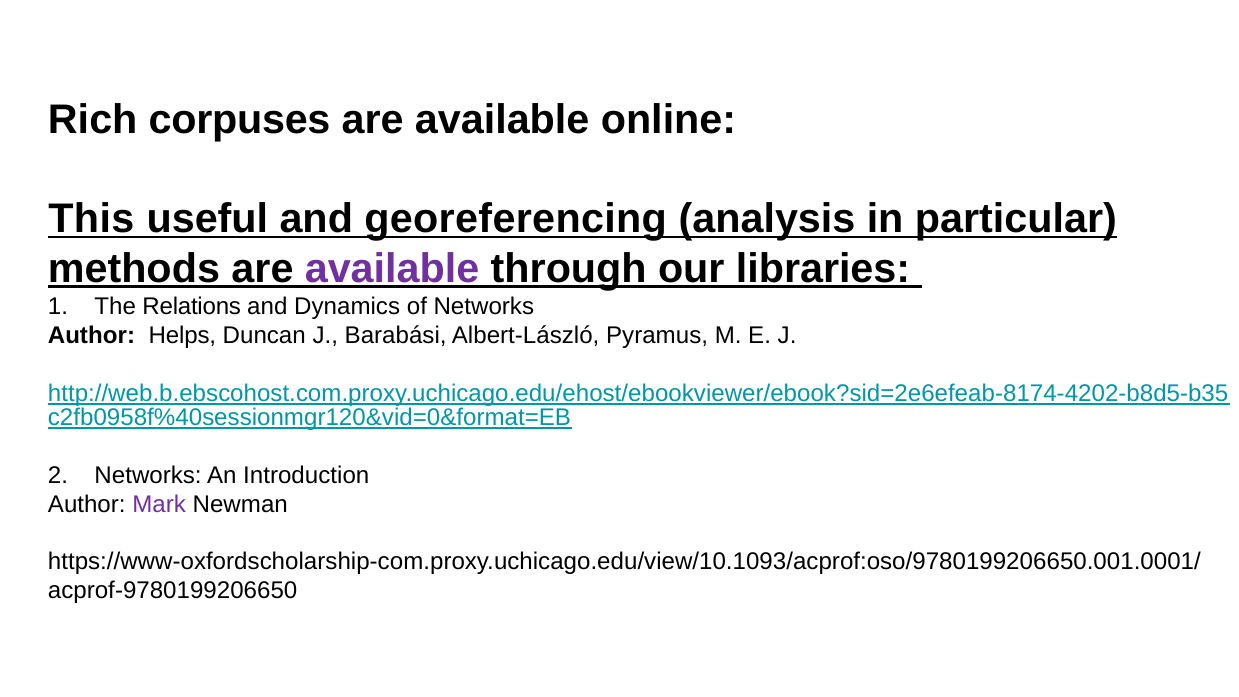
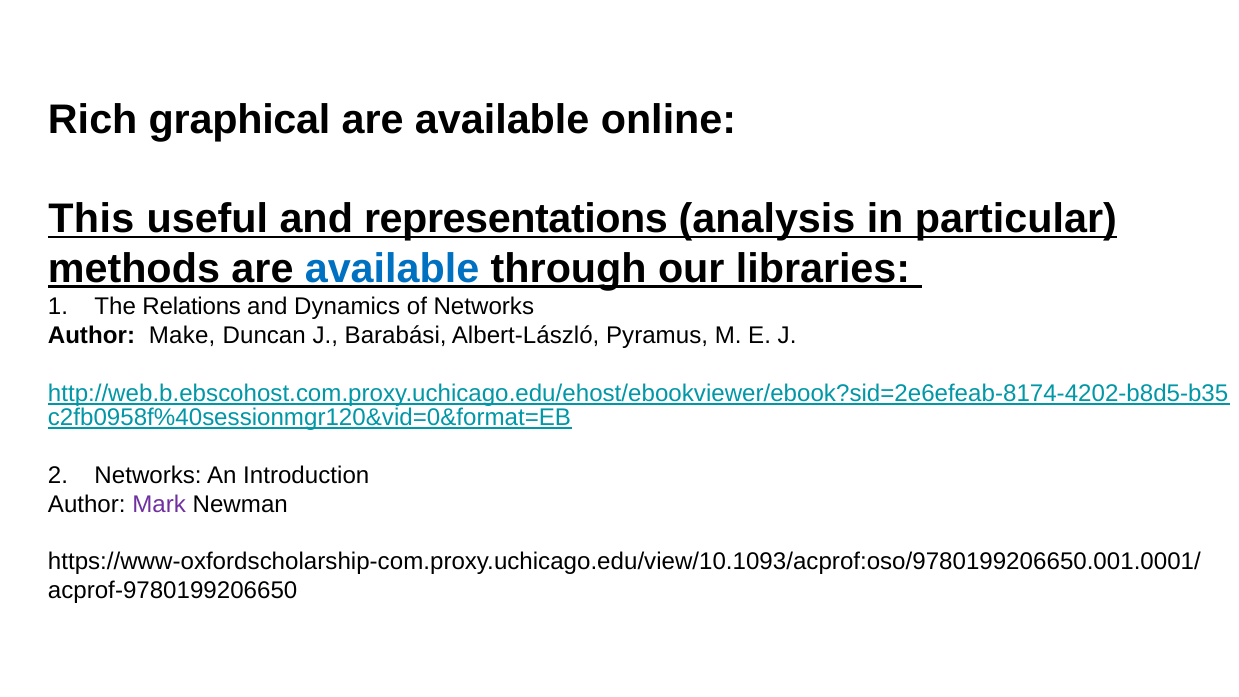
corpuses: corpuses -> graphical
georeferencing: georeferencing -> representations
available at (392, 268) colour: purple -> blue
Helps: Helps -> Make
